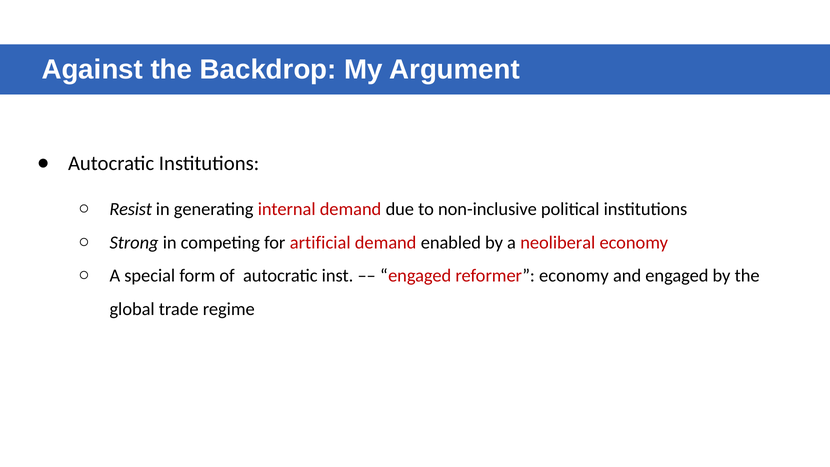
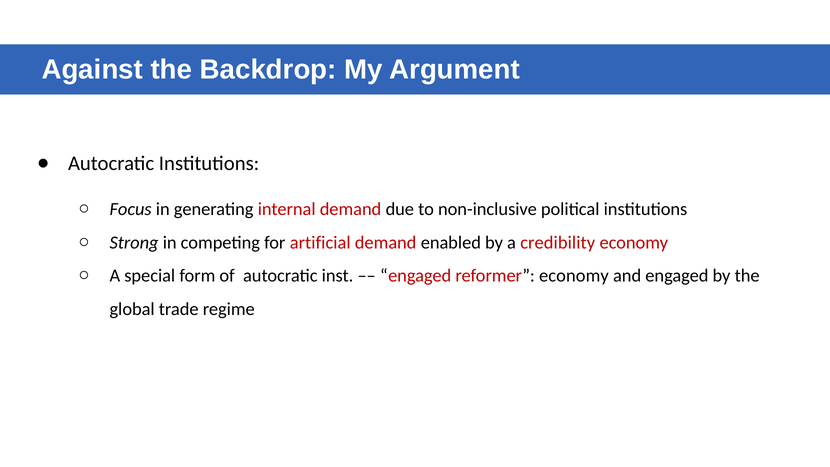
Resist: Resist -> Focus
neoliberal: neoliberal -> credibility
